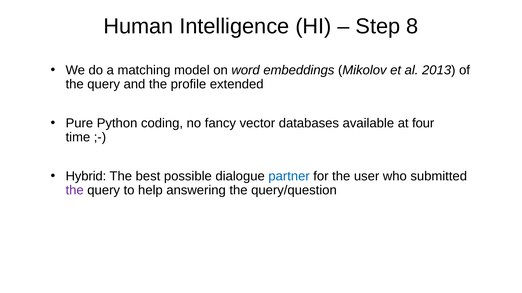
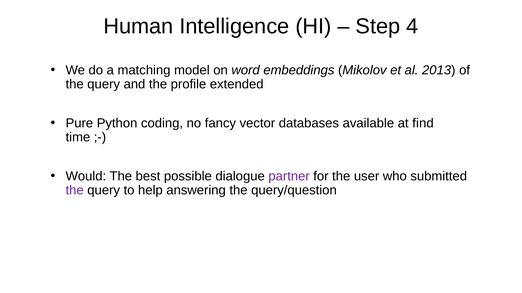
8: 8 -> 4
four: four -> find
Hybrid: Hybrid -> Would
partner colour: blue -> purple
